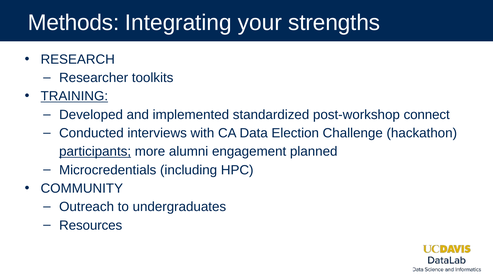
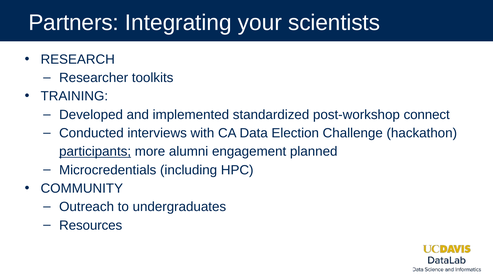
Methods: Methods -> Partners
strengths: strengths -> scientists
TRAINING underline: present -> none
